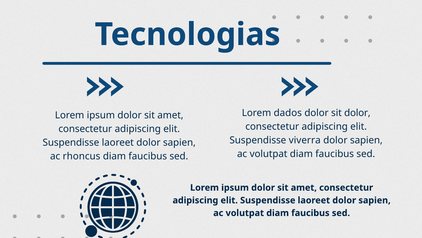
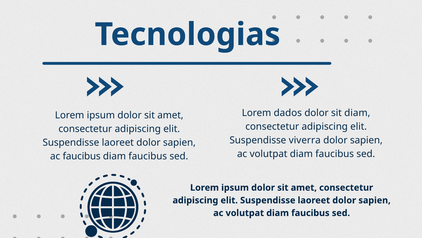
sit dolor: dolor -> diam
ac rhoncus: rhoncus -> faucibus
